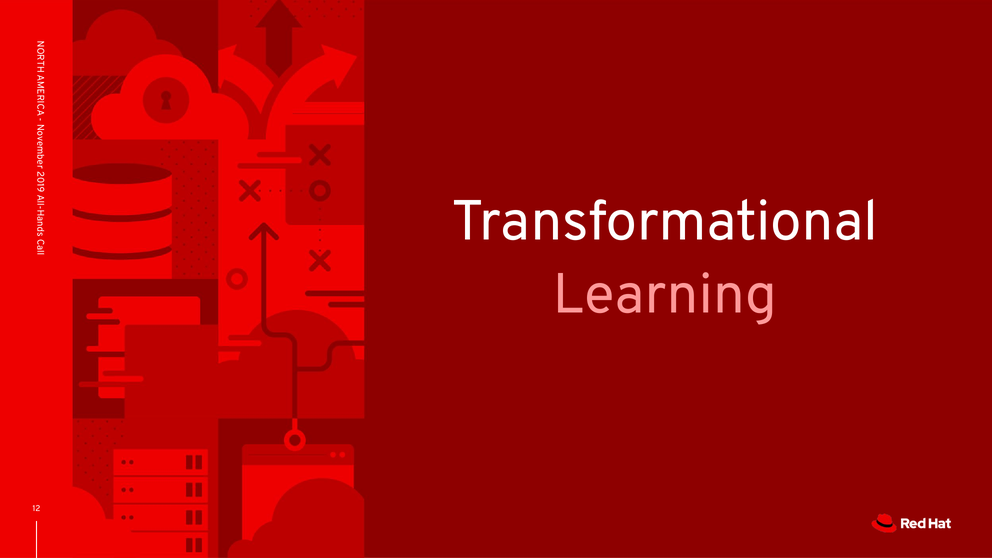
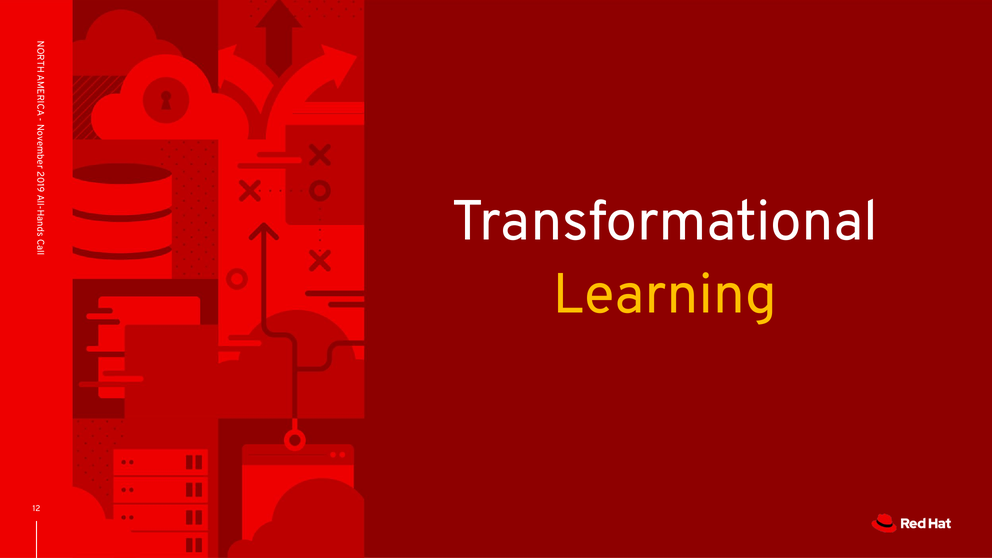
Learning colour: pink -> yellow
